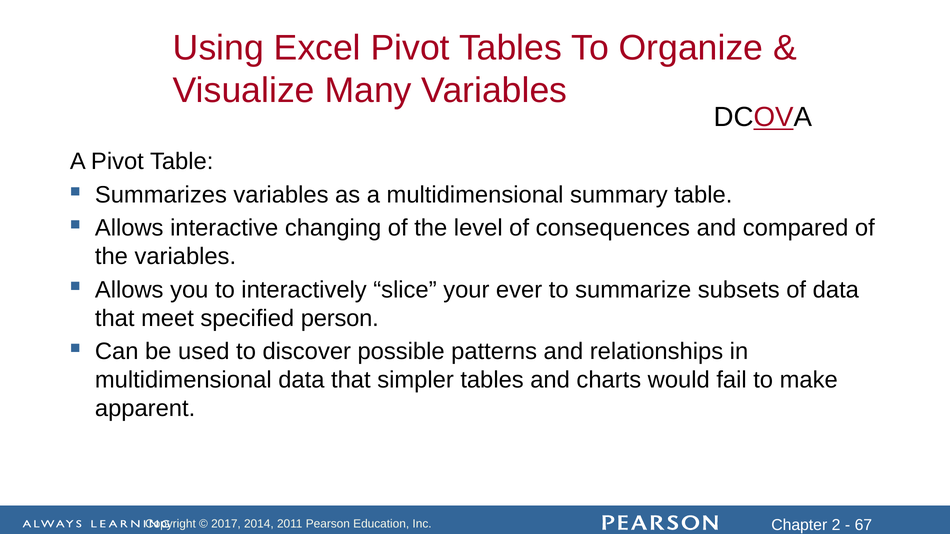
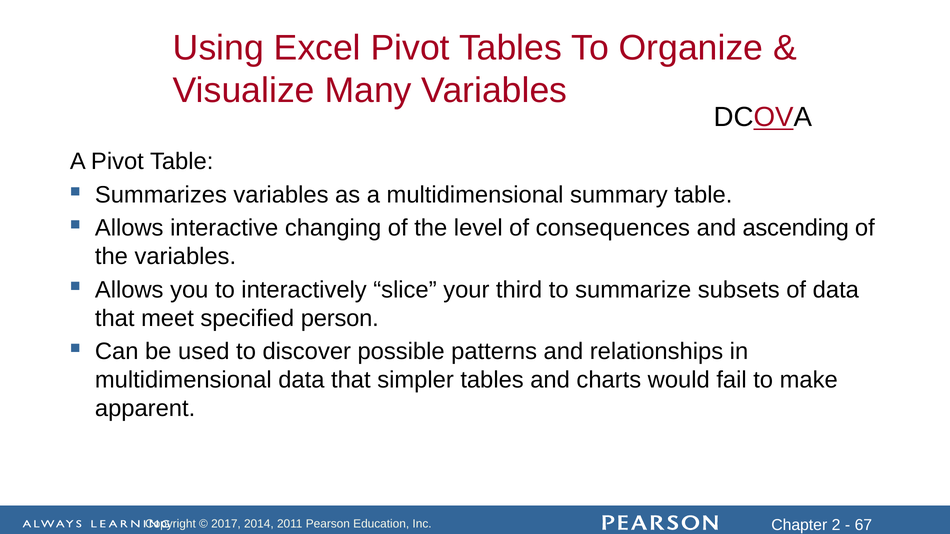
compared: compared -> ascending
ever: ever -> third
